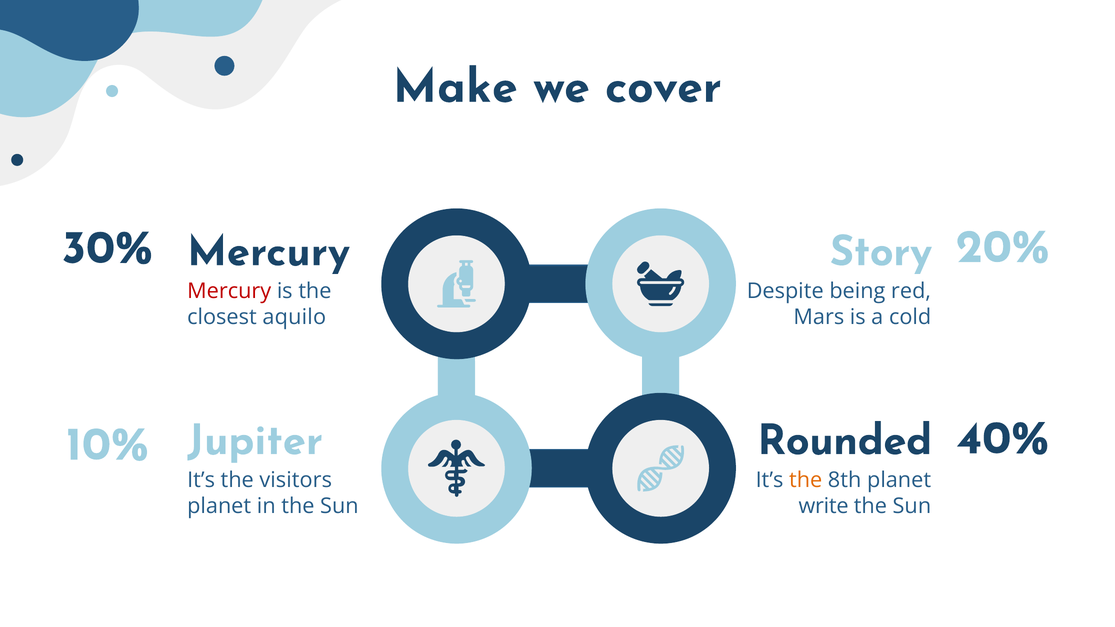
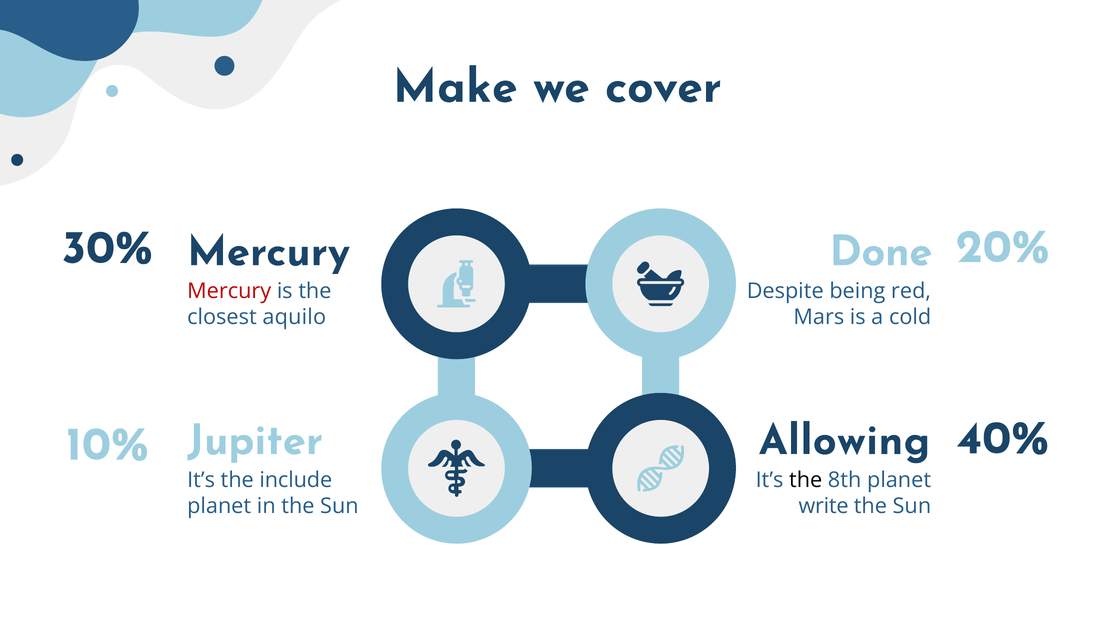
Story: Story -> Done
Rounded: Rounded -> Allowing
visitors: visitors -> include
the at (806, 480) colour: orange -> black
